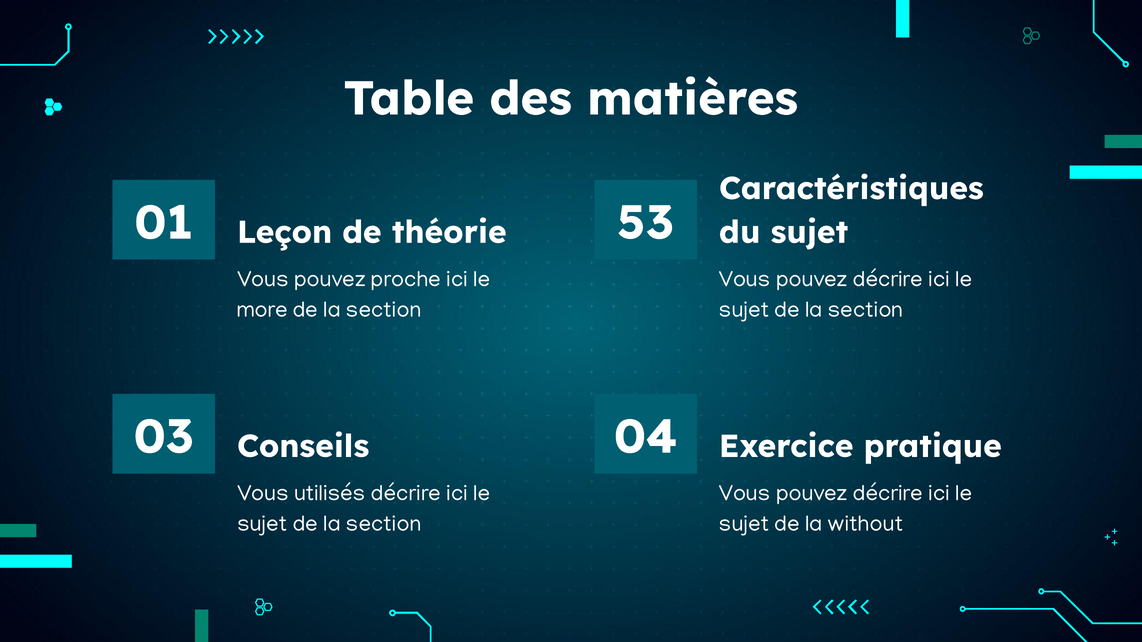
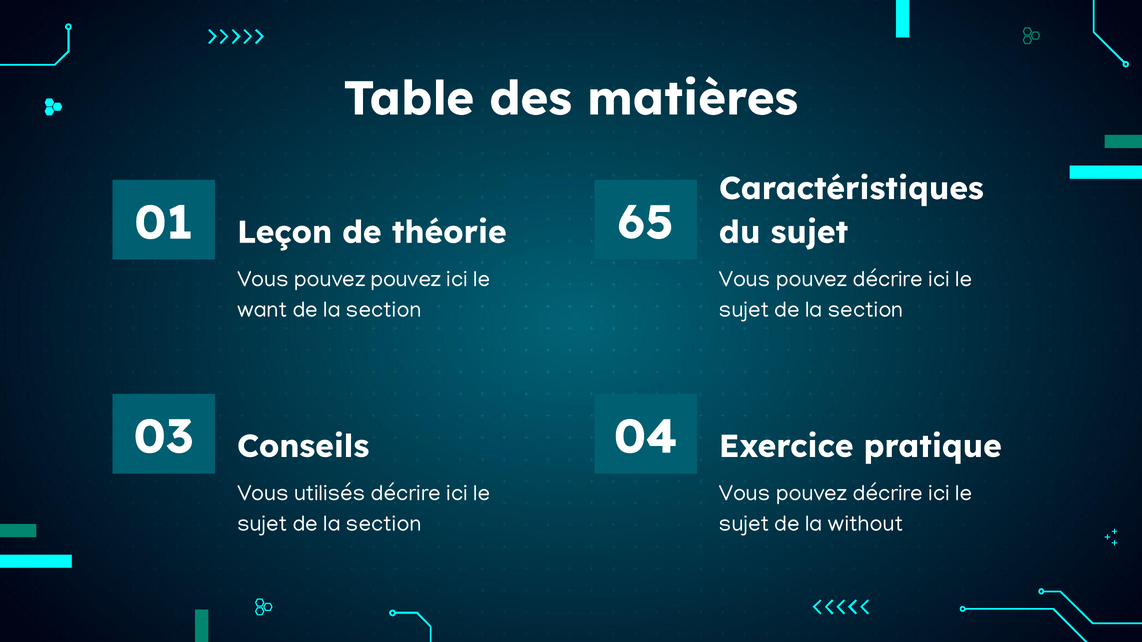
53: 53 -> 65
pouvez proche: proche -> pouvez
more: more -> want
